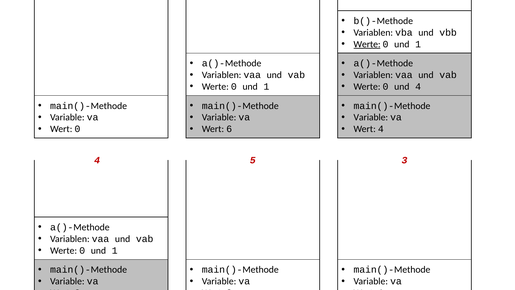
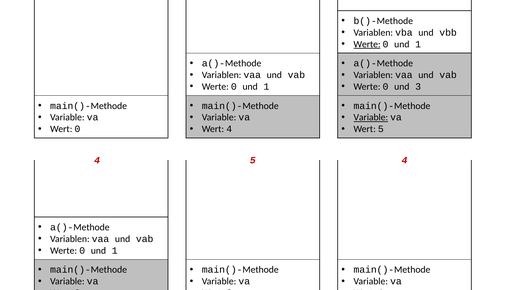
und 4: 4 -> 3
Variable at (371, 117) underline: none -> present
Wert 6: 6 -> 4
Wert 4: 4 -> 5
5 3: 3 -> 4
